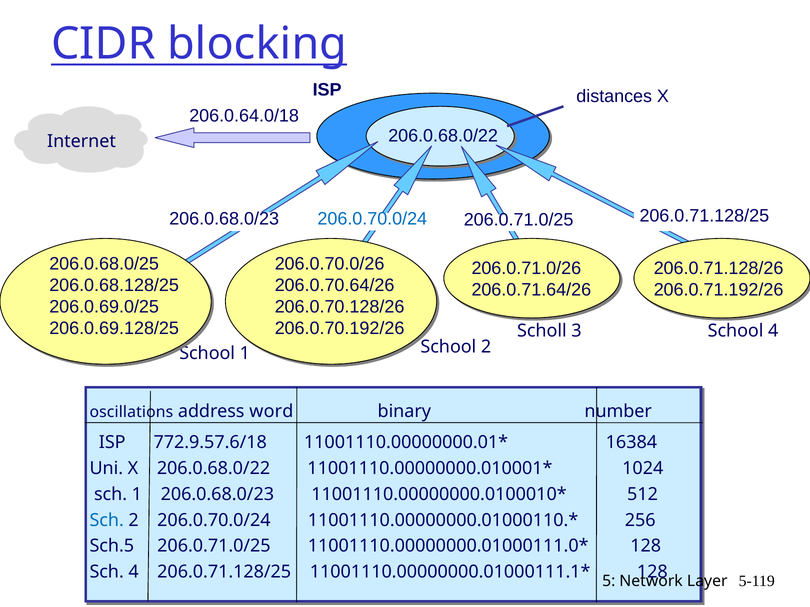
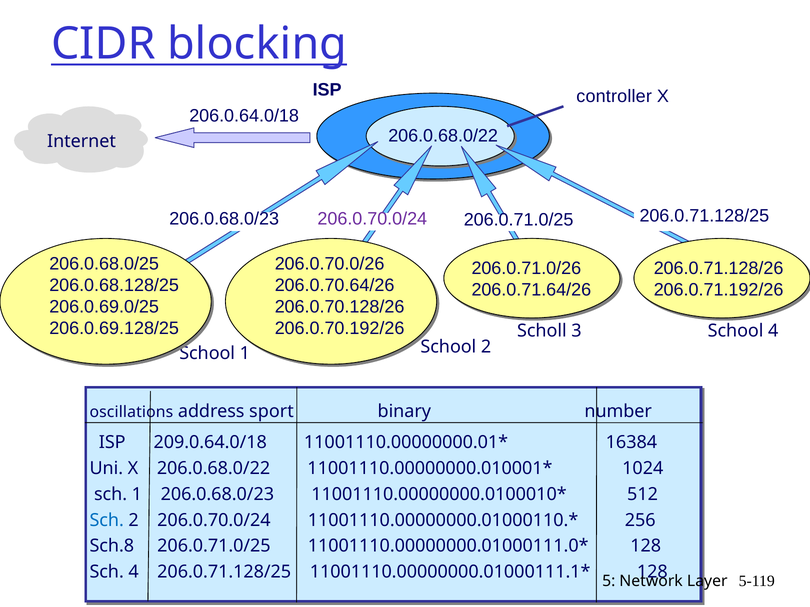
distances: distances -> controller
206.0.70.0/24 at (372, 219) colour: blue -> purple
word: word -> sport
772.9.57.6/18: 772.9.57.6/18 -> 209.0.64.0/18
Sch.5: Sch.5 -> Sch.8
